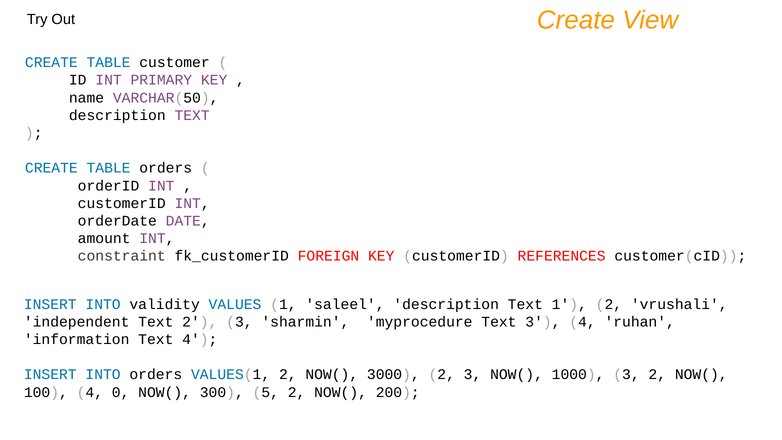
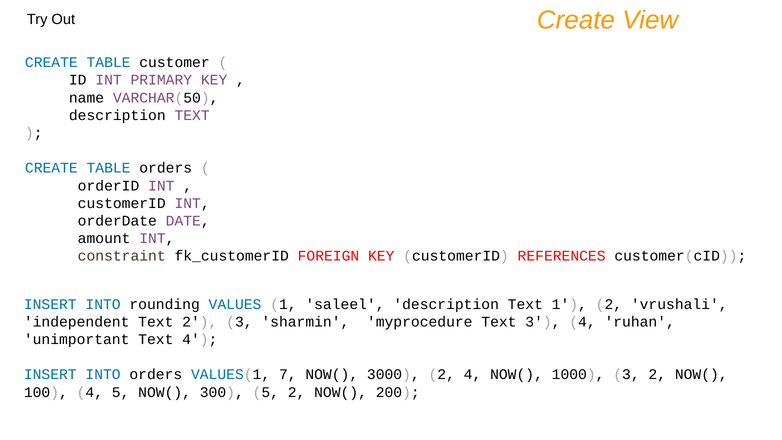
validity: validity -> rounding
information: information -> unimportant
VALUES(1 2: 2 -> 7
3000 2 3: 3 -> 4
4 0: 0 -> 5
